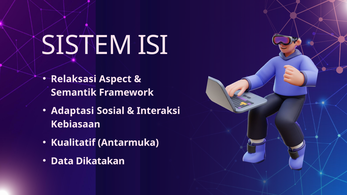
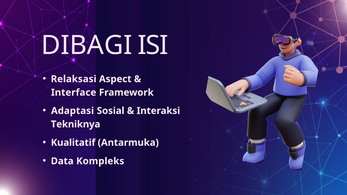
SISTEM: SISTEM -> DIBAGI
Semantik: Semantik -> Interface
Kebiasaan: Kebiasaan -> Tekniknya
Dikatakan: Dikatakan -> Kompleks
